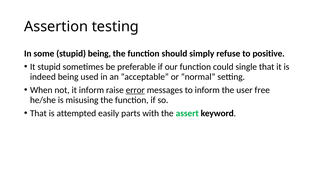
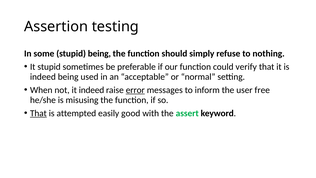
positive: positive -> nothing
single: single -> verify
it inform: inform -> indeed
That at (38, 113) underline: none -> present
parts: parts -> good
